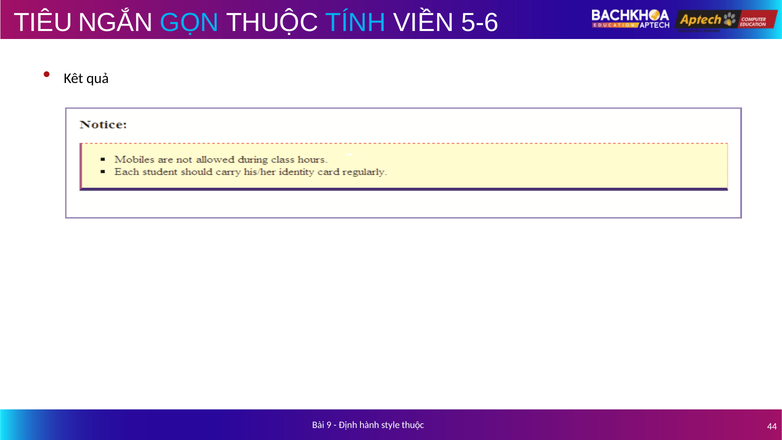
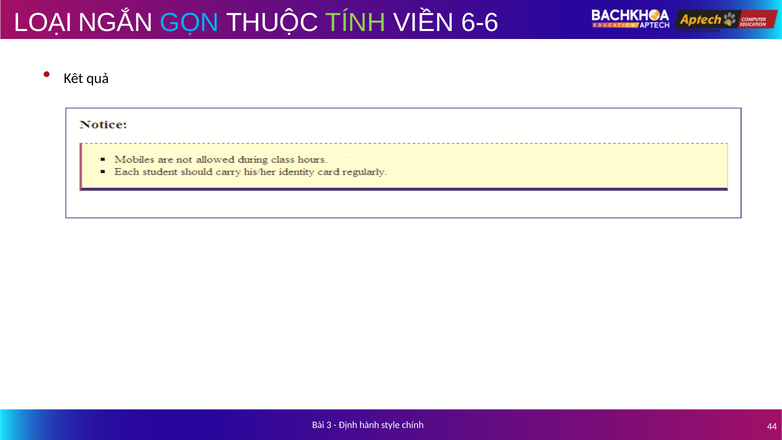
TIÊU: TIÊU -> LOẠI
TÍNH colour: light blue -> light green
5-6: 5-6 -> 6-6
9: 9 -> 3
style thuộc: thuộc -> chính
